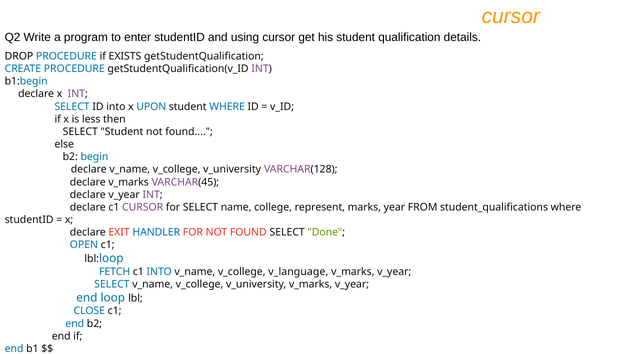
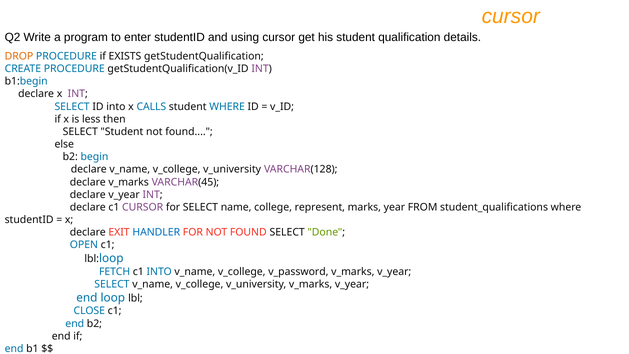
DROP colour: black -> orange
UPON: UPON -> CALLS
v_language: v_language -> v_password
